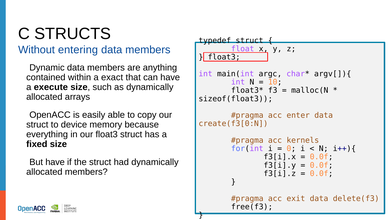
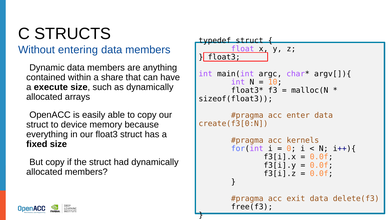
exact: exact -> share
But have: have -> copy
